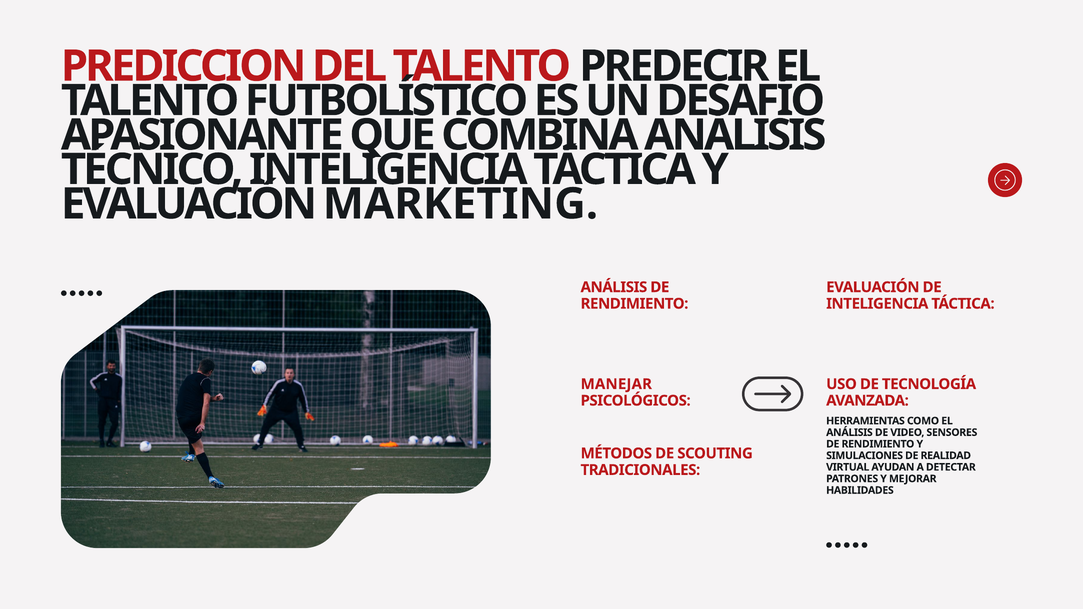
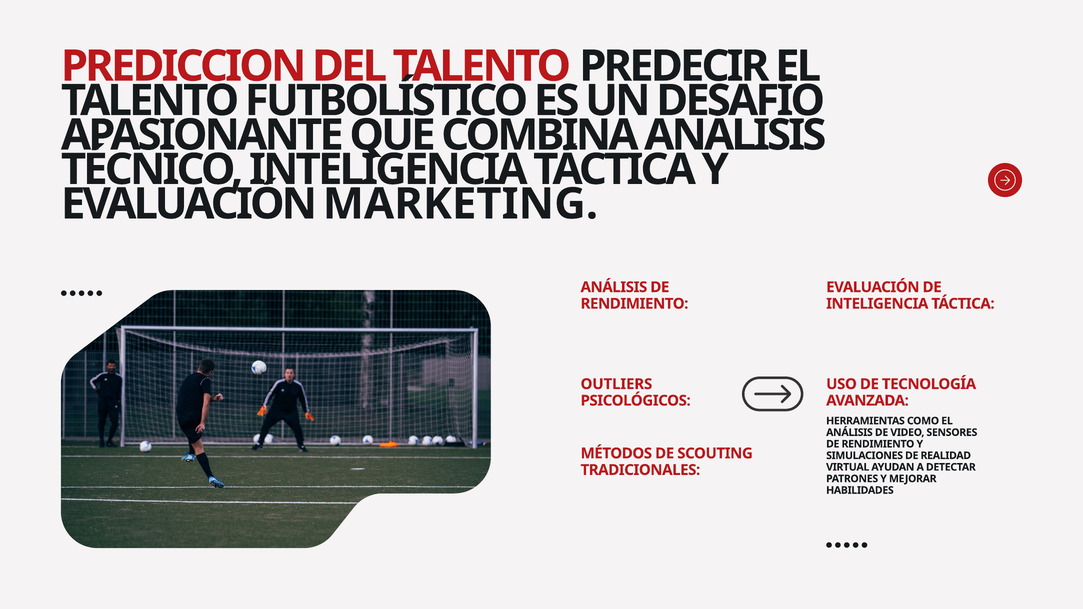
MANEJAR: MANEJAR -> OUTLIERS
